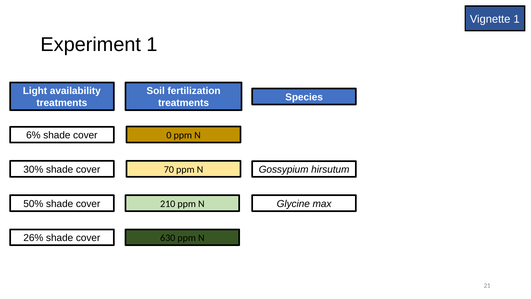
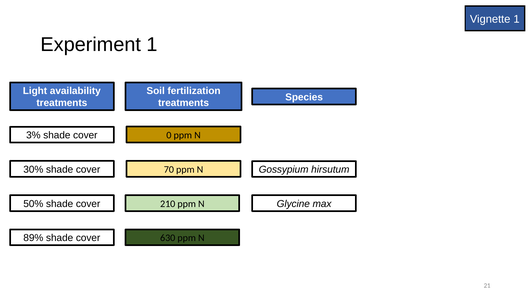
6%: 6% -> 3%
26%: 26% -> 89%
